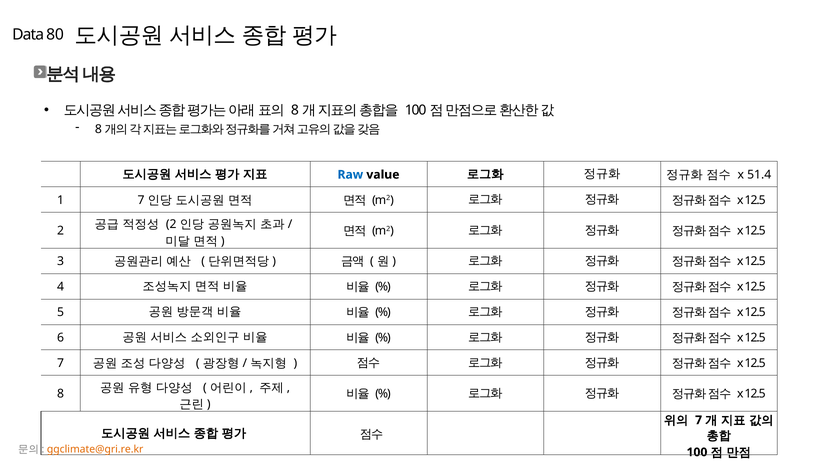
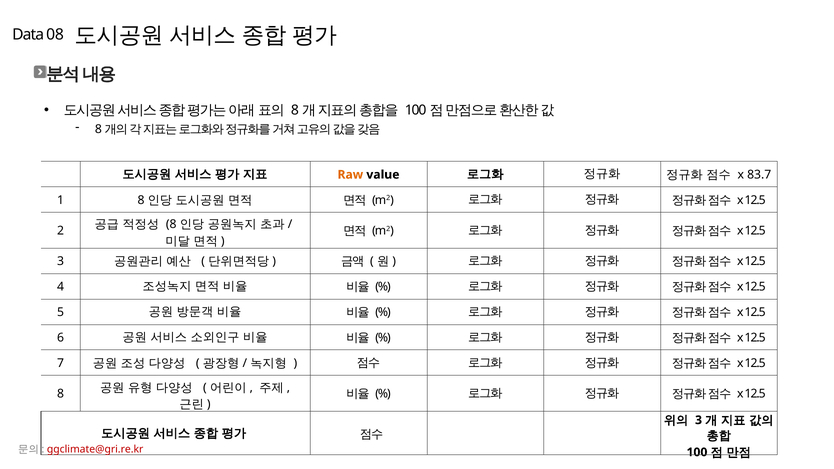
80: 80 -> 08
Raw colour: blue -> orange
51.4: 51.4 -> 83.7
1 7: 7 -> 8
2 at (171, 224): 2 -> 8
7 at (699, 420): 7 -> 3
ggclimate@gri.re.kr colour: orange -> red
